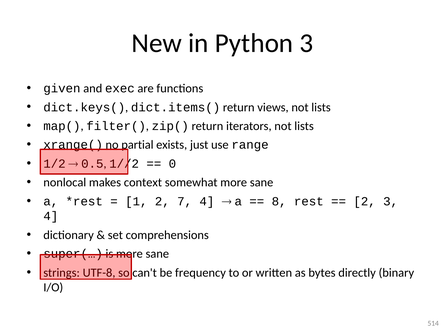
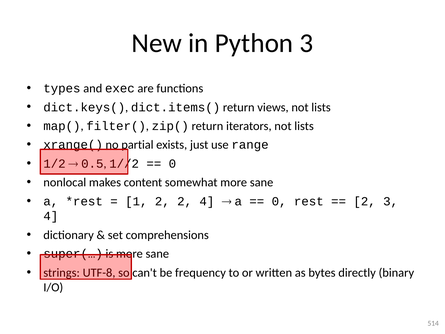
given: given -> types
context: context -> content
2 7: 7 -> 2
8 at (279, 201): 8 -> 0
